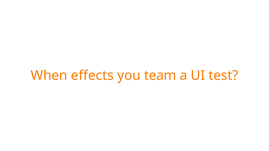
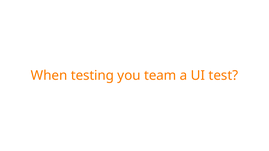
effects: effects -> testing
